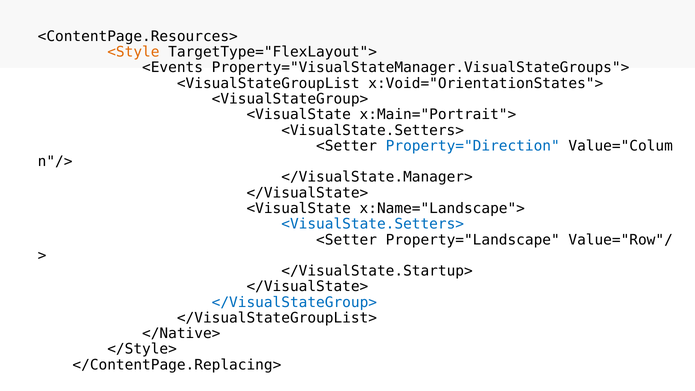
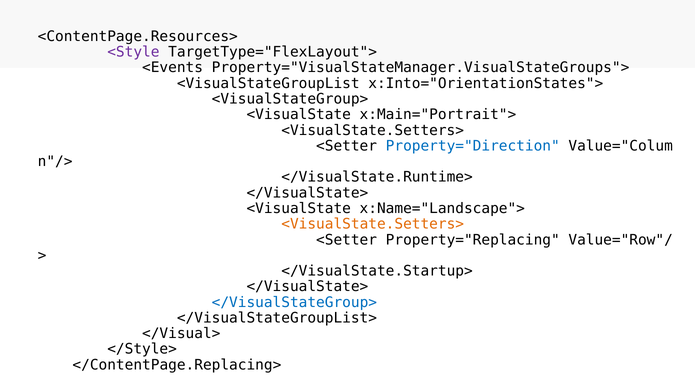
<Style colour: orange -> purple
x:Void="OrientationStates">: x:Void="OrientationStates"> -> x:Into="OrientationStates">
</VisualState.Manager>: </VisualState.Manager> -> </VisualState.Runtime>
<VisualState.Setters> at (373, 224) colour: blue -> orange
Property="Landscape: Property="Landscape -> Property="Replacing
</Native>: </Native> -> </Visual>
